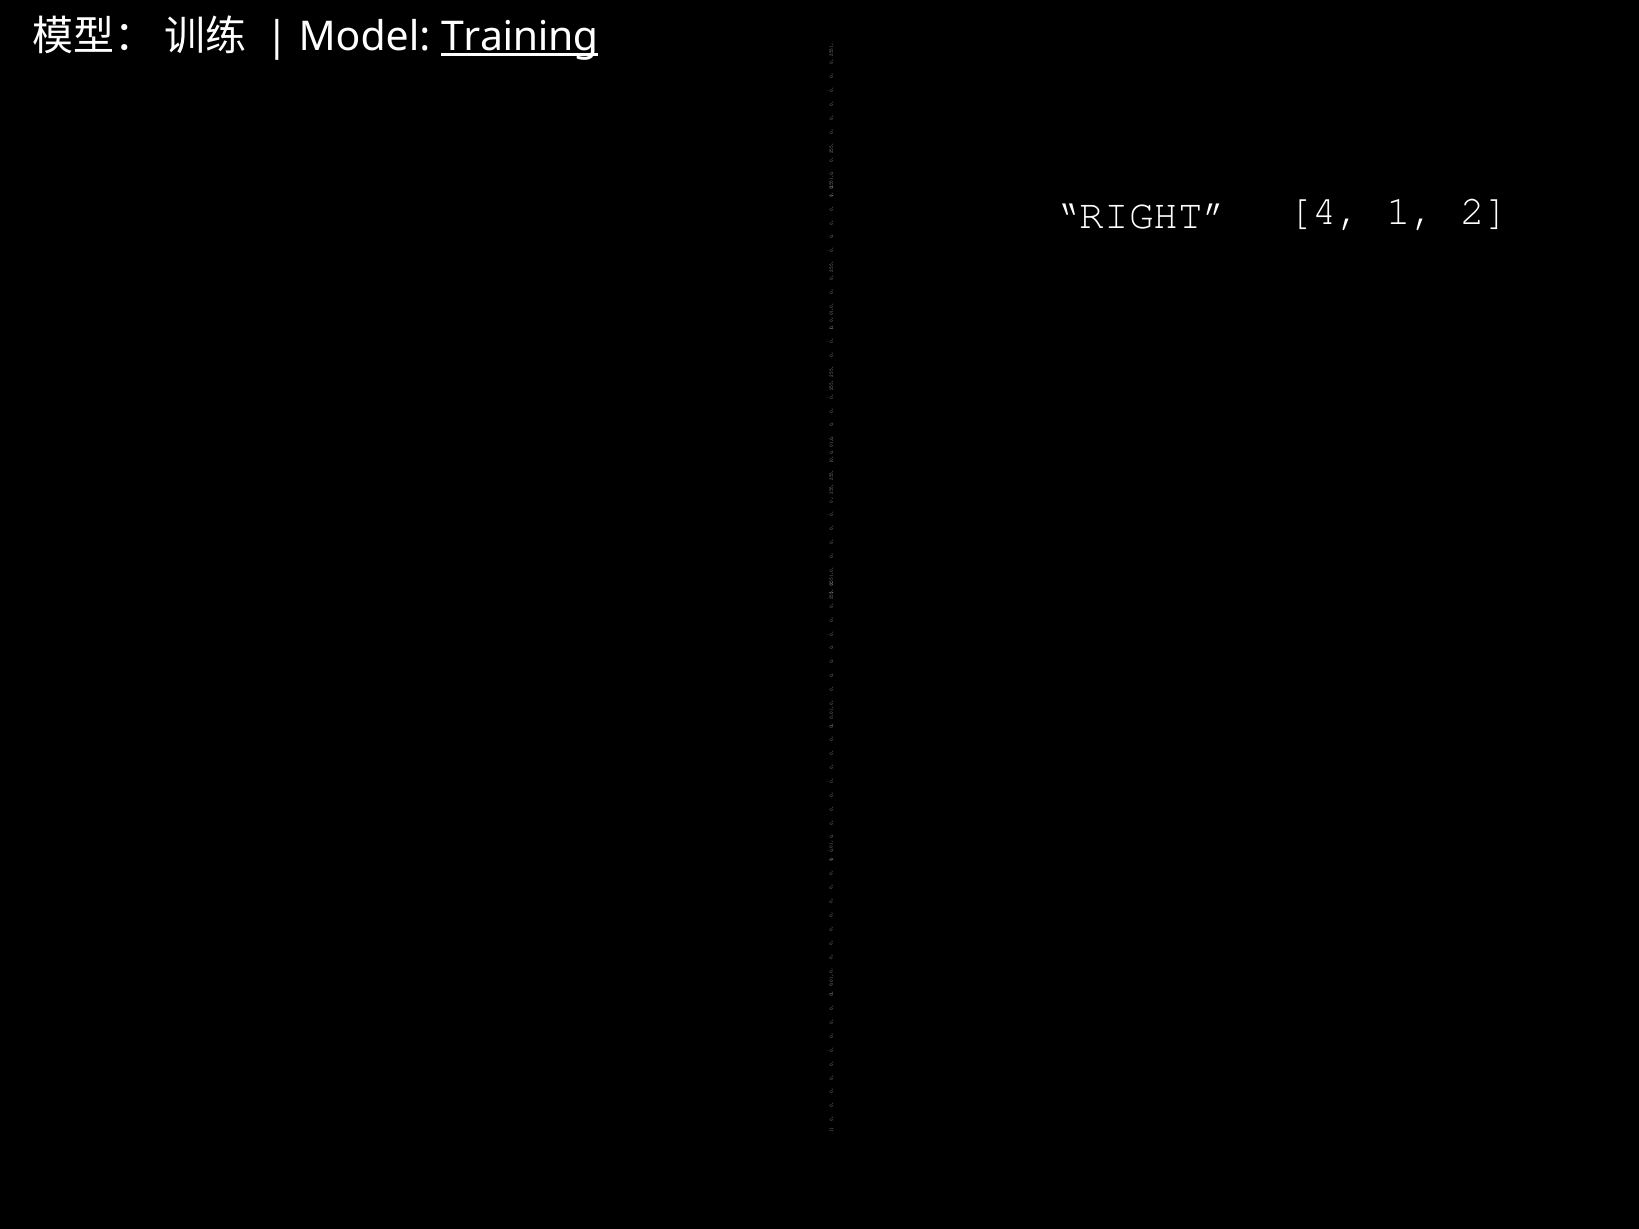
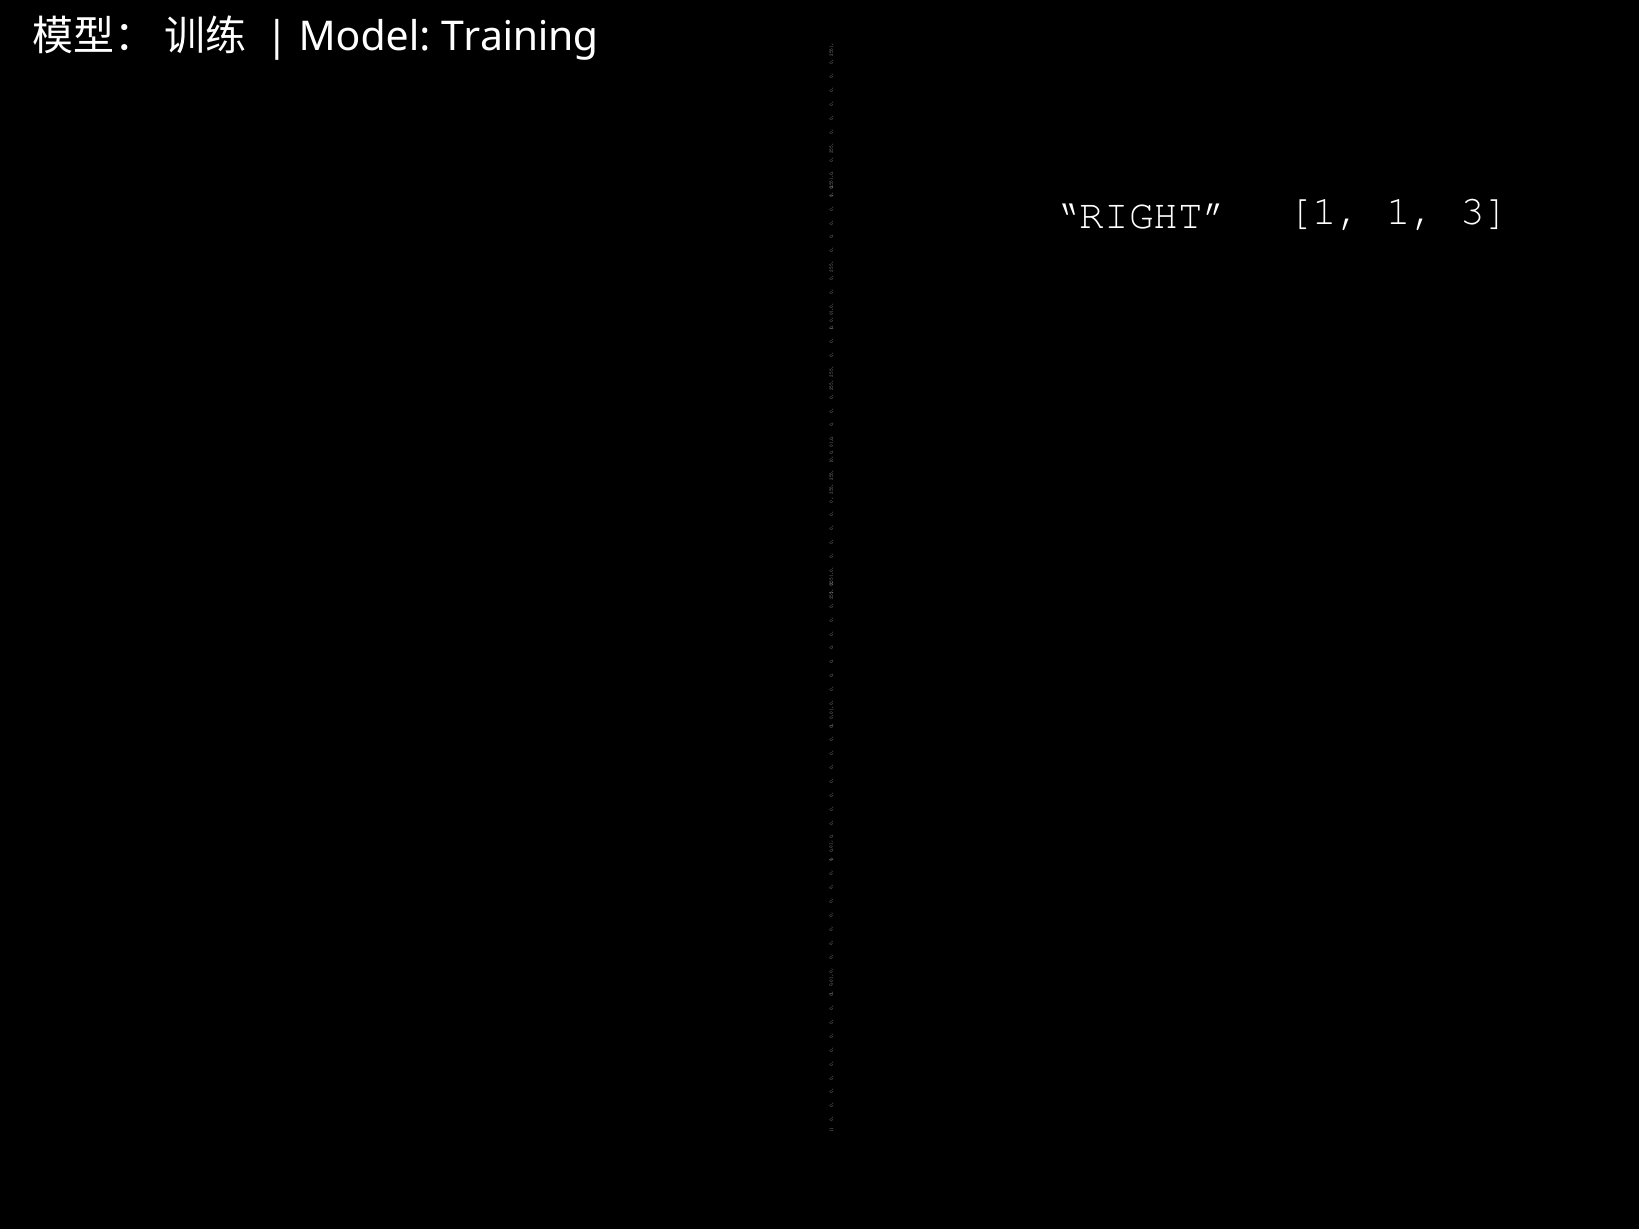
Training underline: present -> none
RIGHT 4: 4 -> 1
2: 2 -> 3
